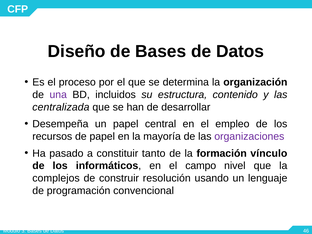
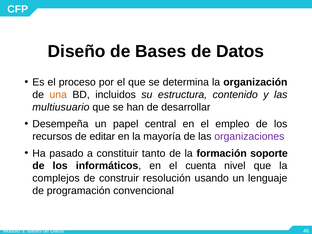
una colour: purple -> orange
centralizada: centralizada -> multiusuario
de papel: papel -> editar
vínculo: vínculo -> soporte
campo: campo -> cuenta
